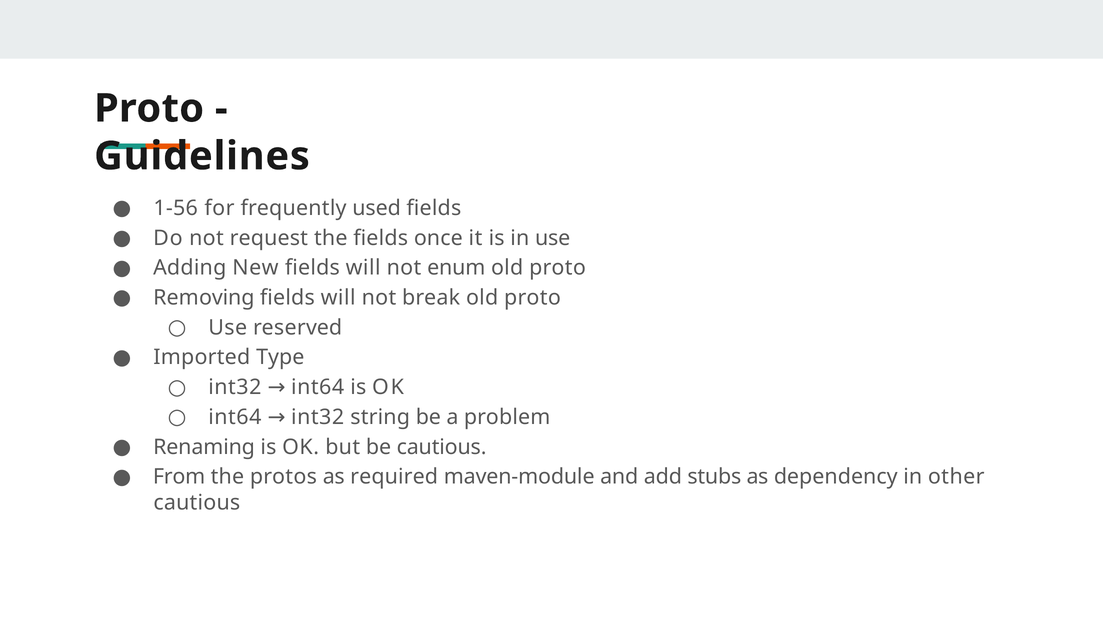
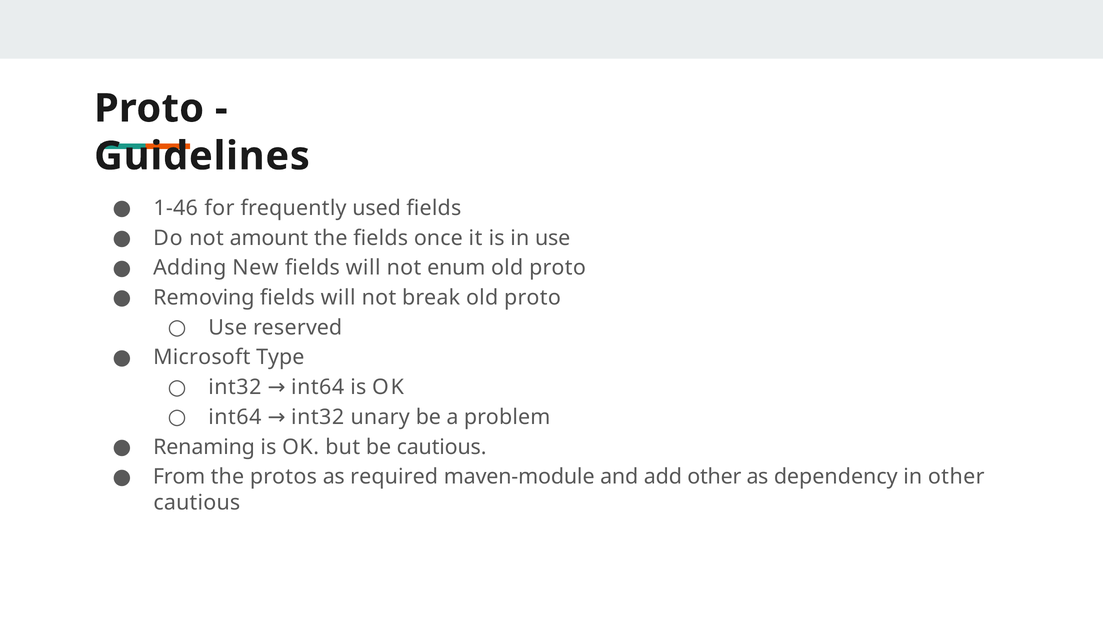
1-56: 1-56 -> 1-46
request: request -> amount
Imported: Imported -> Microsoft
string: string -> unary
add stubs: stubs -> other
